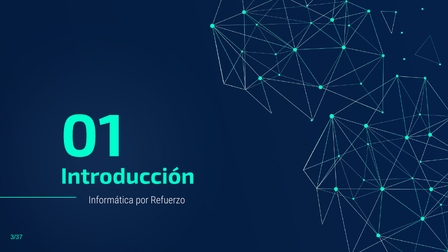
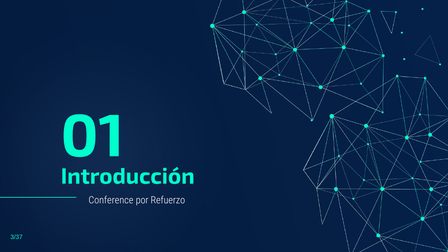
Informática: Informática -> Conference
